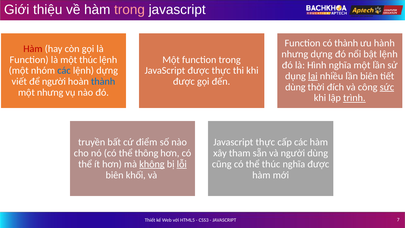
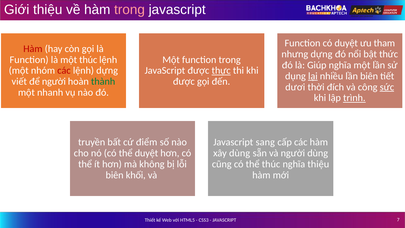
có thành: thành -> duyệt
hành: hành -> tham
bật lệnh: lệnh -> thức
Hình: Hình -> Giúp
các at (64, 71) colour: blue -> red
thực at (221, 71) underline: none -> present
thành at (103, 81) colour: blue -> green
dùng at (295, 87): dùng -> dươi
một nhưng: nhưng -> nhanh
Javascript thực: thực -> sang
thể thông: thông -> duyệt
xây tham: tham -> dùng
không underline: present -> none
lỗi underline: present -> none
nghĩa được: được -> thiệu
